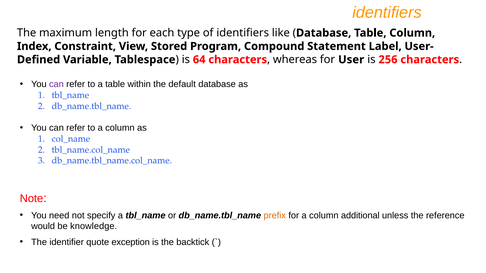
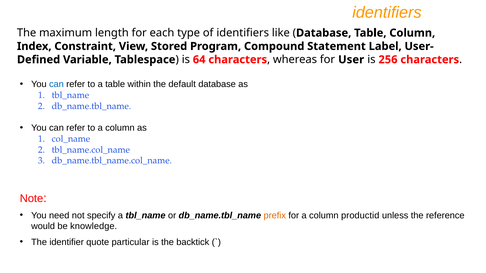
can at (56, 84) colour: purple -> blue
additional: additional -> productid
exception: exception -> particular
